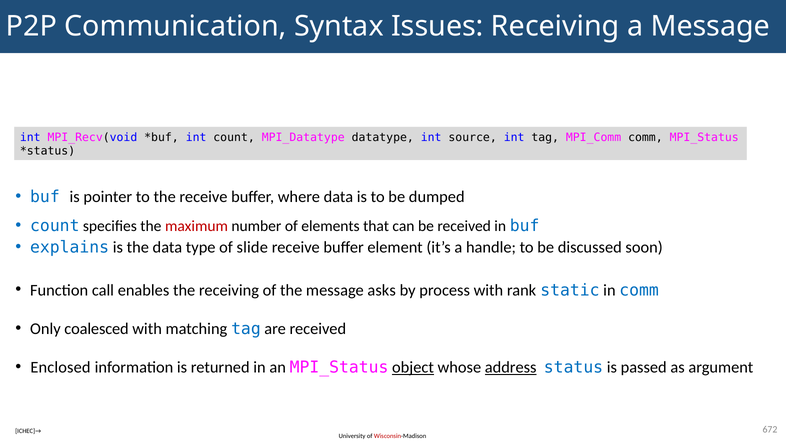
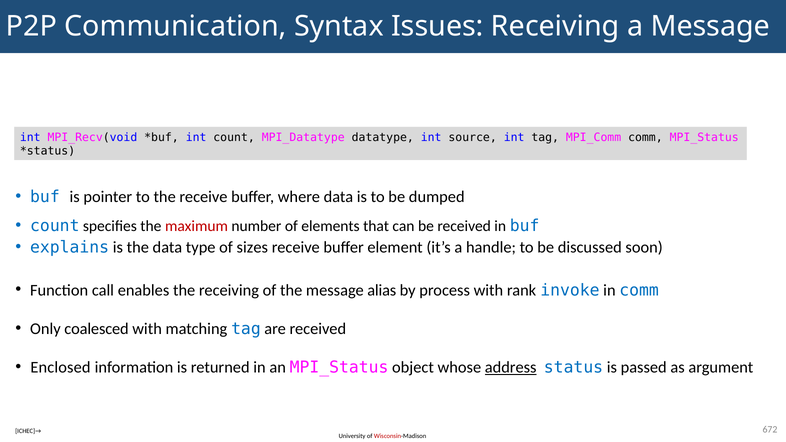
slide: slide -> sizes
asks: asks -> alias
static: static -> invoke
object underline: present -> none
